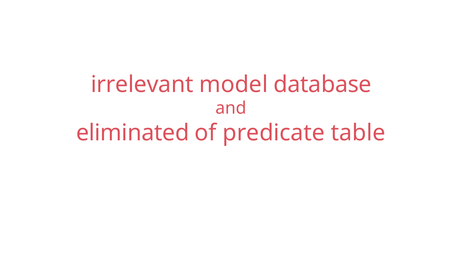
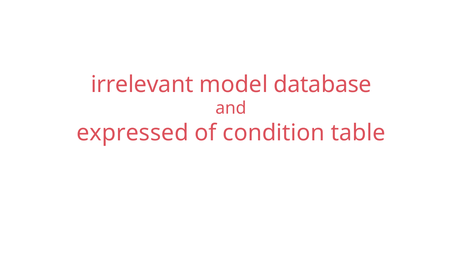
eliminated: eliminated -> expressed
predicate: predicate -> condition
